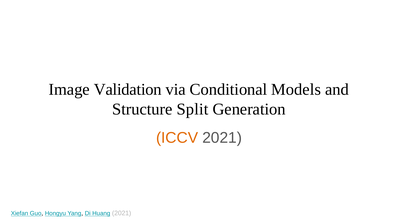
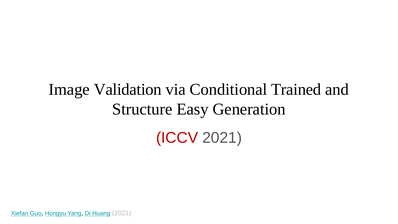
Models: Models -> Trained
Split: Split -> Easy
ICCV colour: orange -> red
